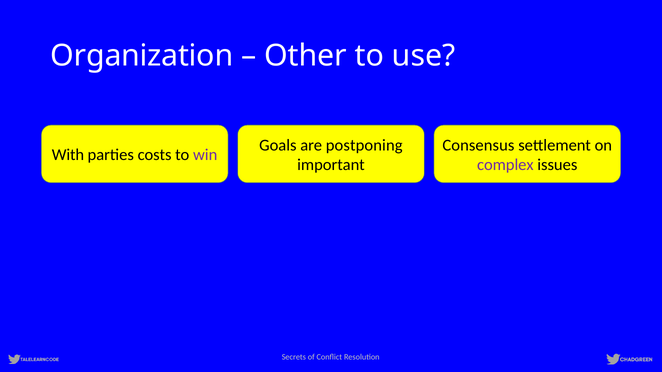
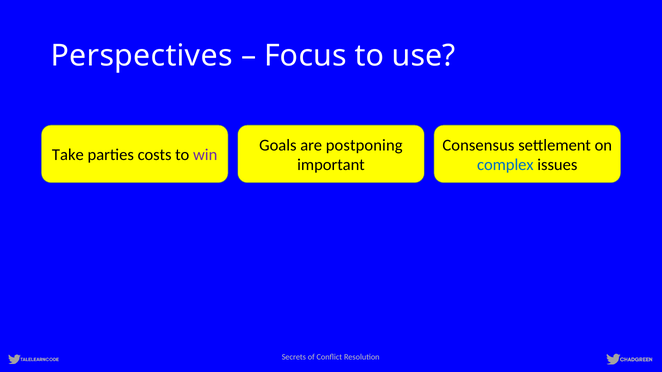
Organization: Organization -> Perspectives
Other: Other -> Focus
With: With -> Take
complex colour: purple -> blue
